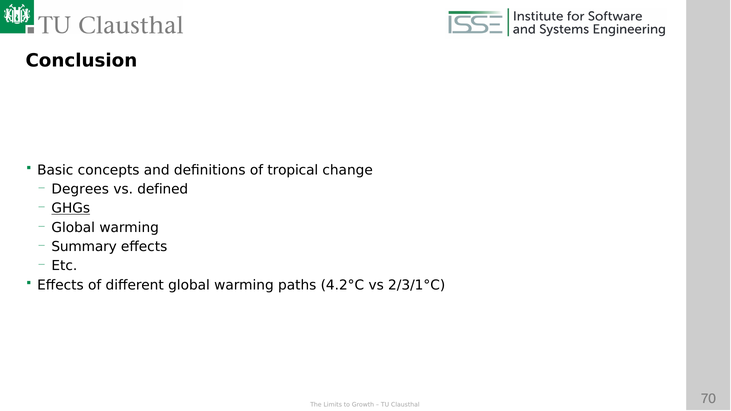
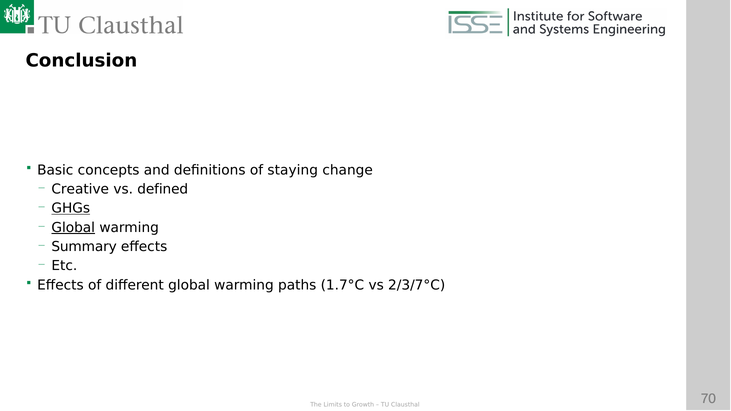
tropical: tropical -> staying
Degrees: Degrees -> Creative
Global at (73, 228) underline: none -> present
4.2°C: 4.2°C -> 1.7°C
2/3/1°C: 2/3/1°C -> 2/3/7°C
